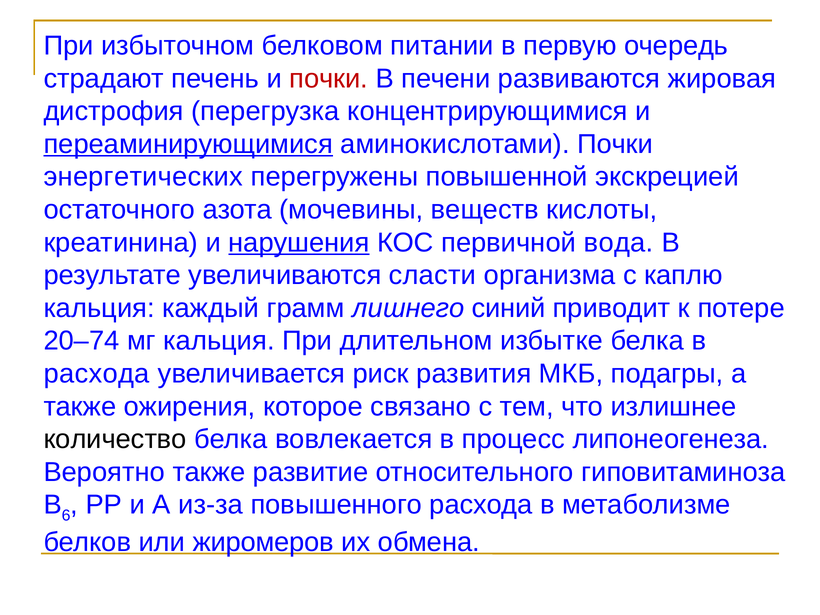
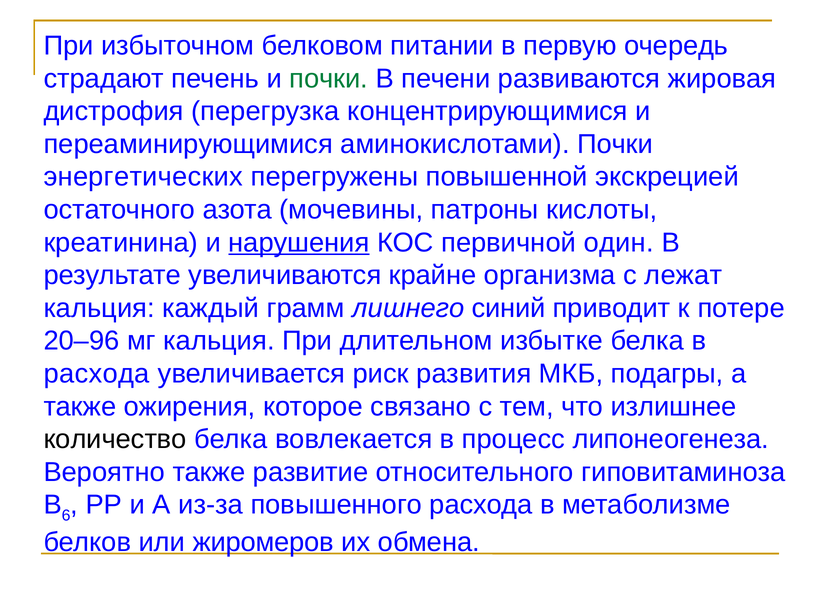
почки at (329, 78) colour: red -> green
переаминирующимися underline: present -> none
веществ: веществ -> патроны
вода: вода -> один
сласти: сласти -> крайне
каплю: каплю -> лежат
20–74: 20–74 -> 20–96
